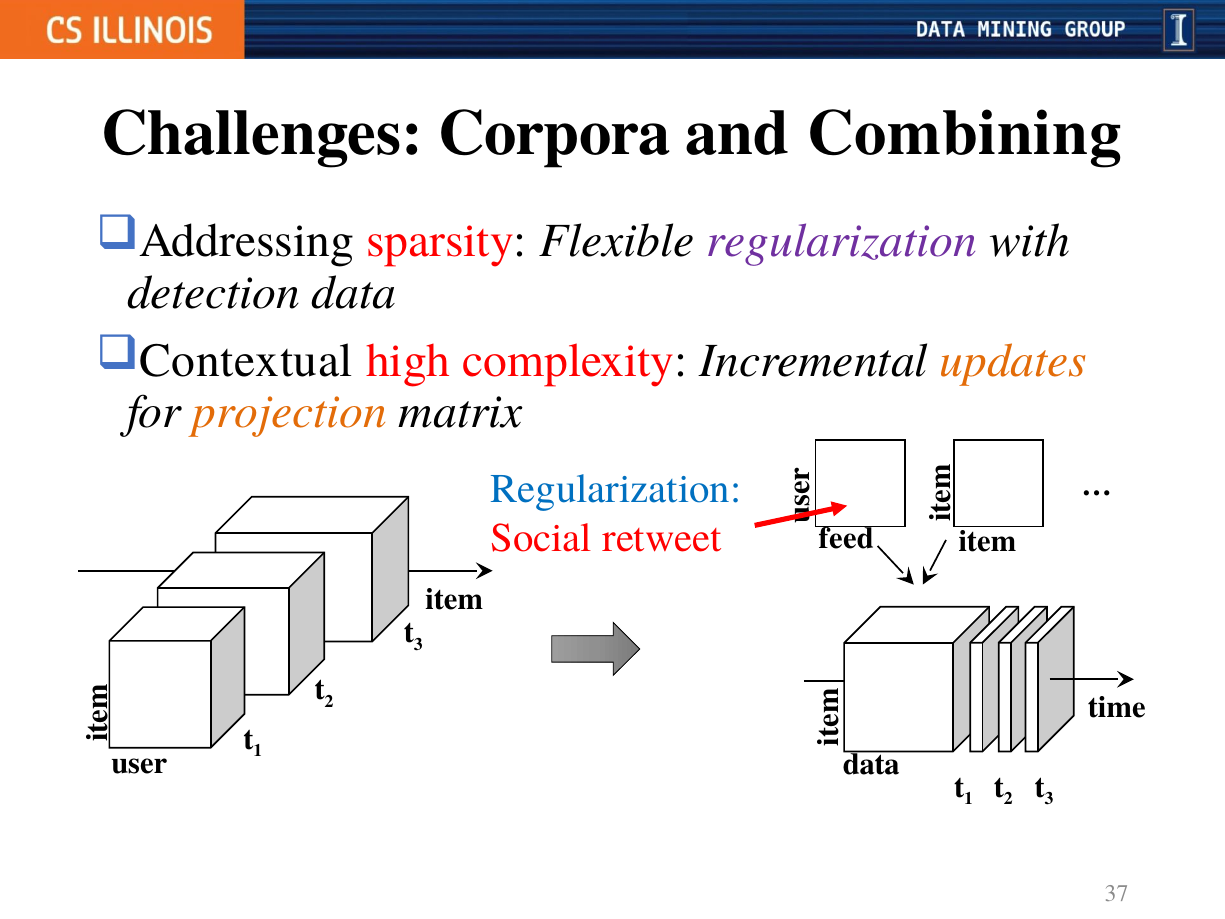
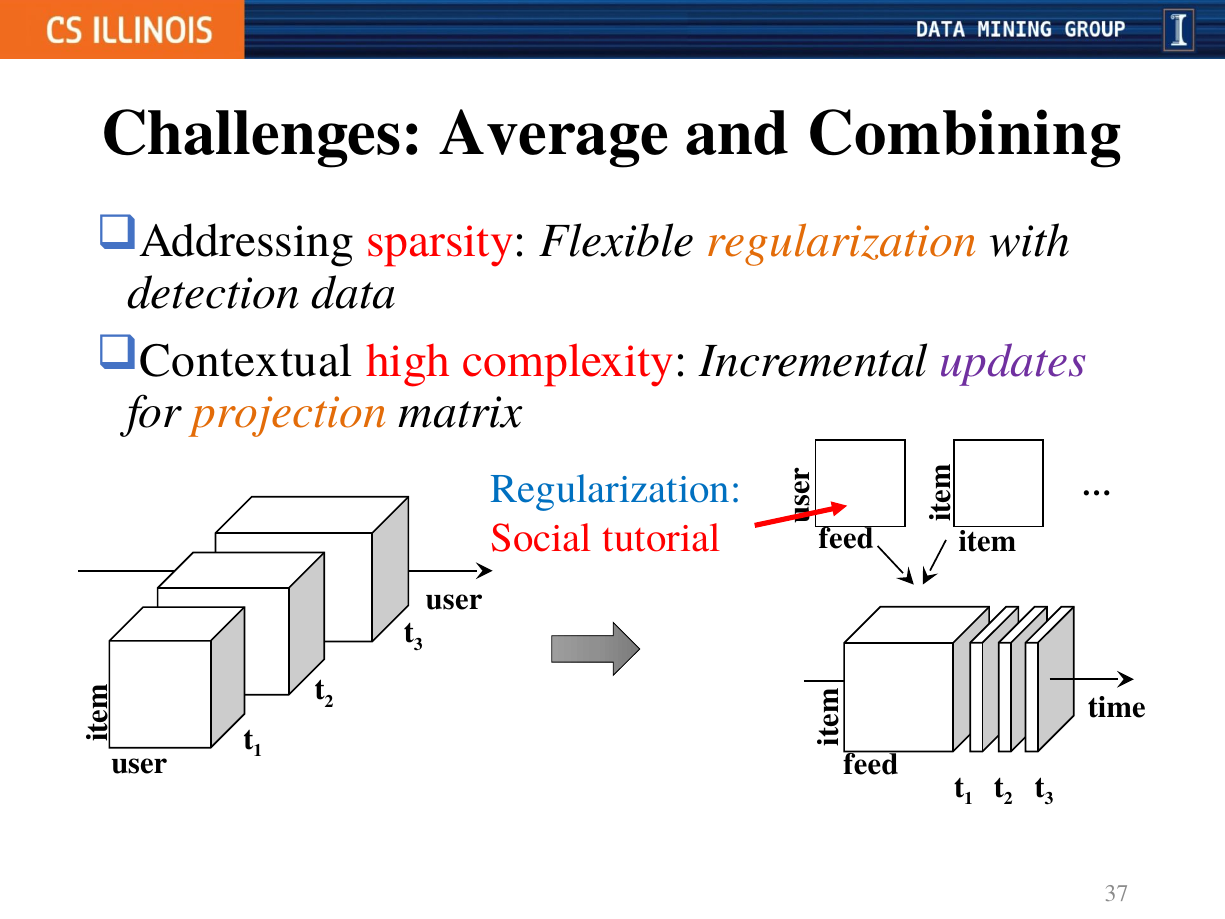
Corpora: Corpora -> Average
regularization at (842, 241) colour: purple -> orange
updates colour: orange -> purple
retweet: retweet -> tutorial
item at (454, 599): item -> user
data at (871, 764): data -> feed
